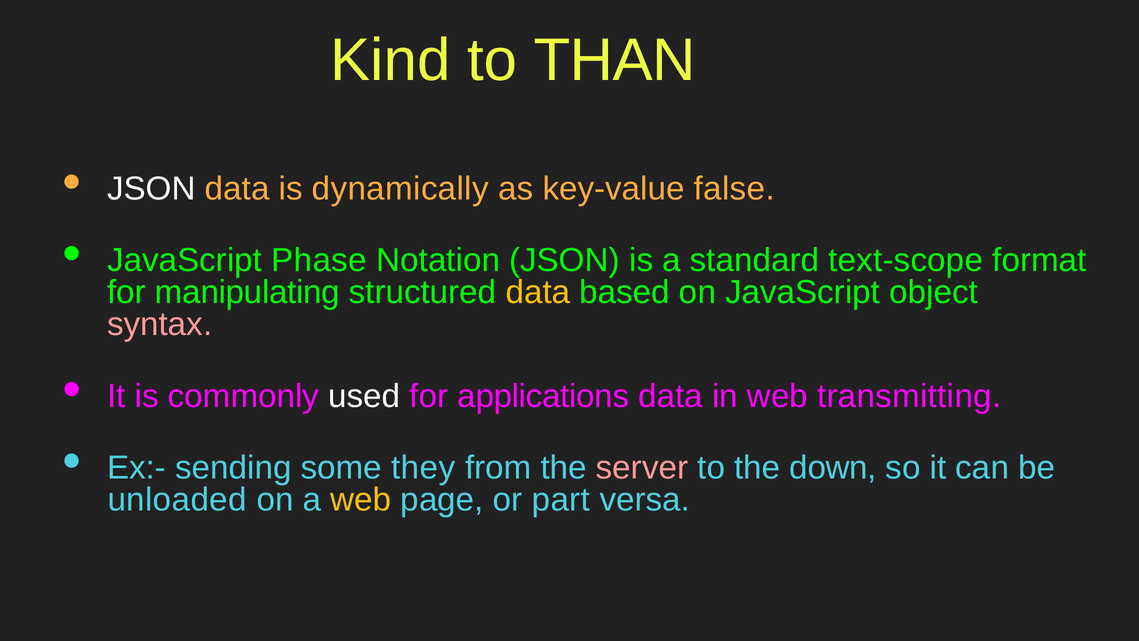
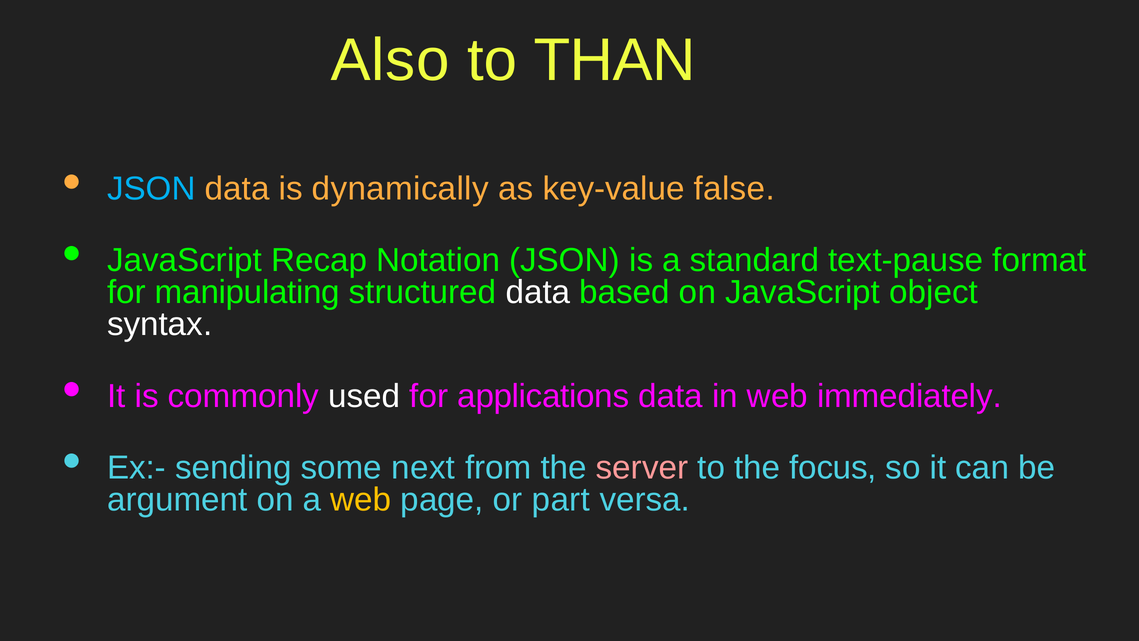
Kind: Kind -> Also
JSON at (151, 189) colour: white -> light blue
Phase: Phase -> Recap
text-scope: text-scope -> text-pause
data at (538, 292) colour: yellow -> white
syntax colour: pink -> white
transmitting: transmitting -> immediately
they: they -> next
down: down -> focus
unloaded: unloaded -> argument
